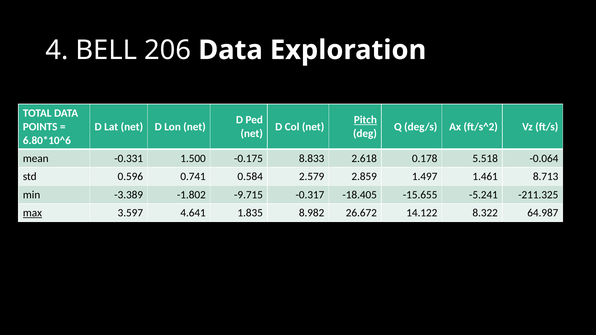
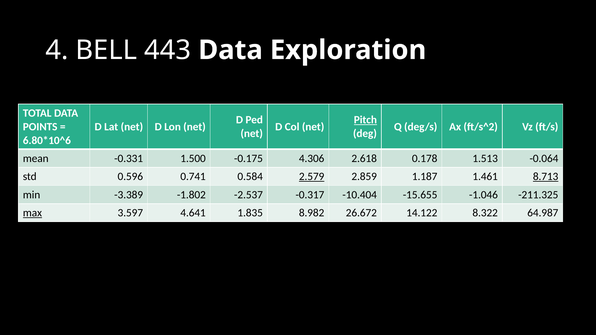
206: 206 -> 443
8.833: 8.833 -> 4.306
5.518: 5.518 -> 1.513
2.579 underline: none -> present
1.497: 1.497 -> 1.187
8.713 underline: none -> present
-9.715: -9.715 -> -2.537
-18.405: -18.405 -> -10.404
-5.241: -5.241 -> -1.046
